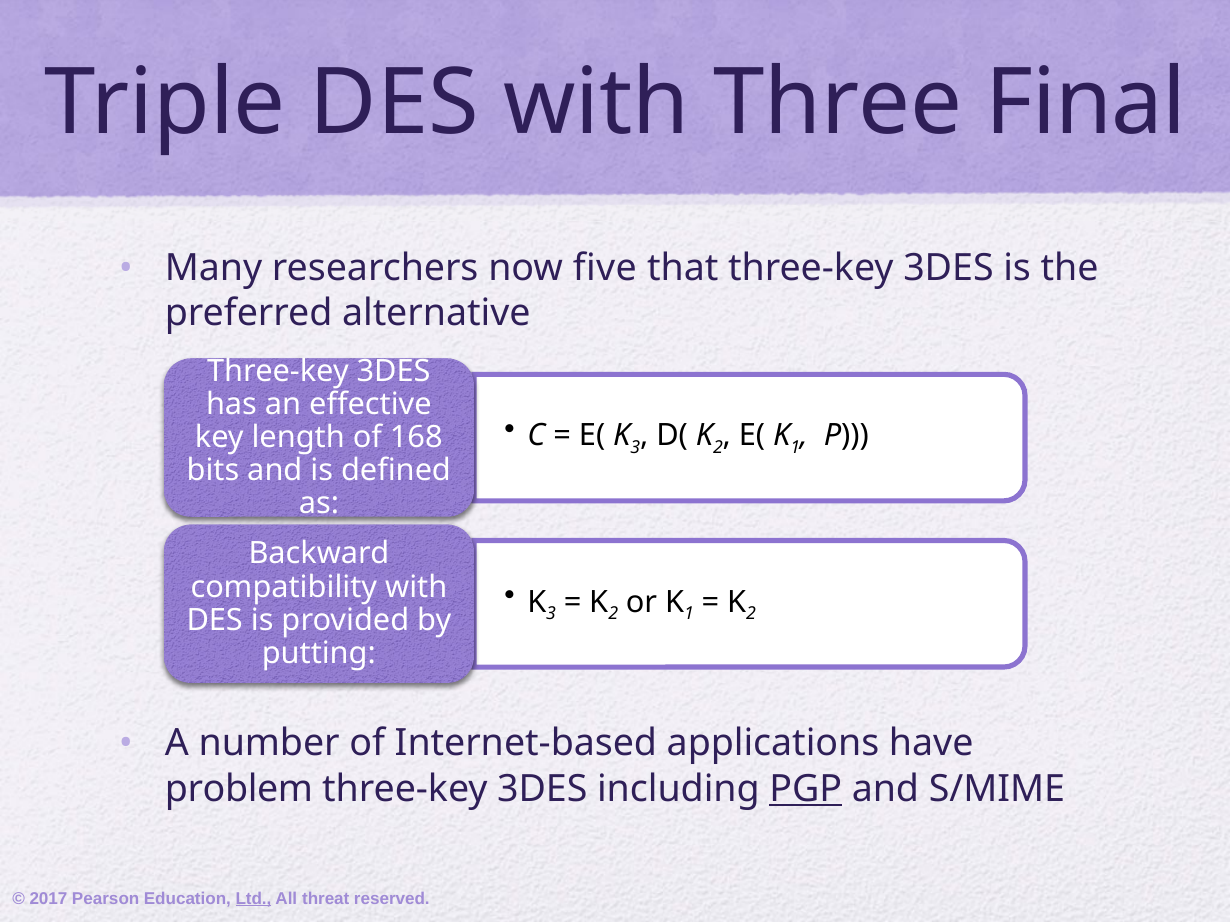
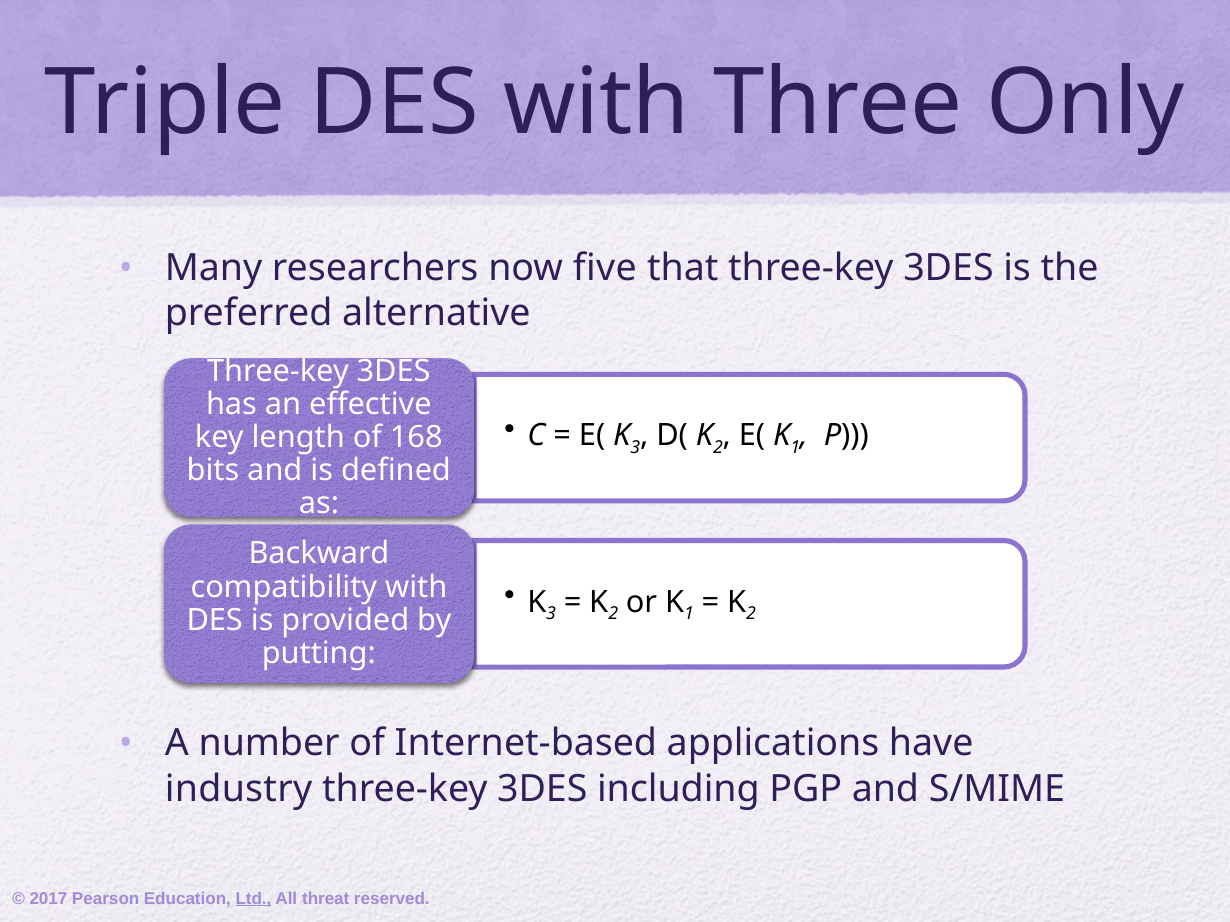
Final: Final -> Only
problem: problem -> industry
PGP underline: present -> none
